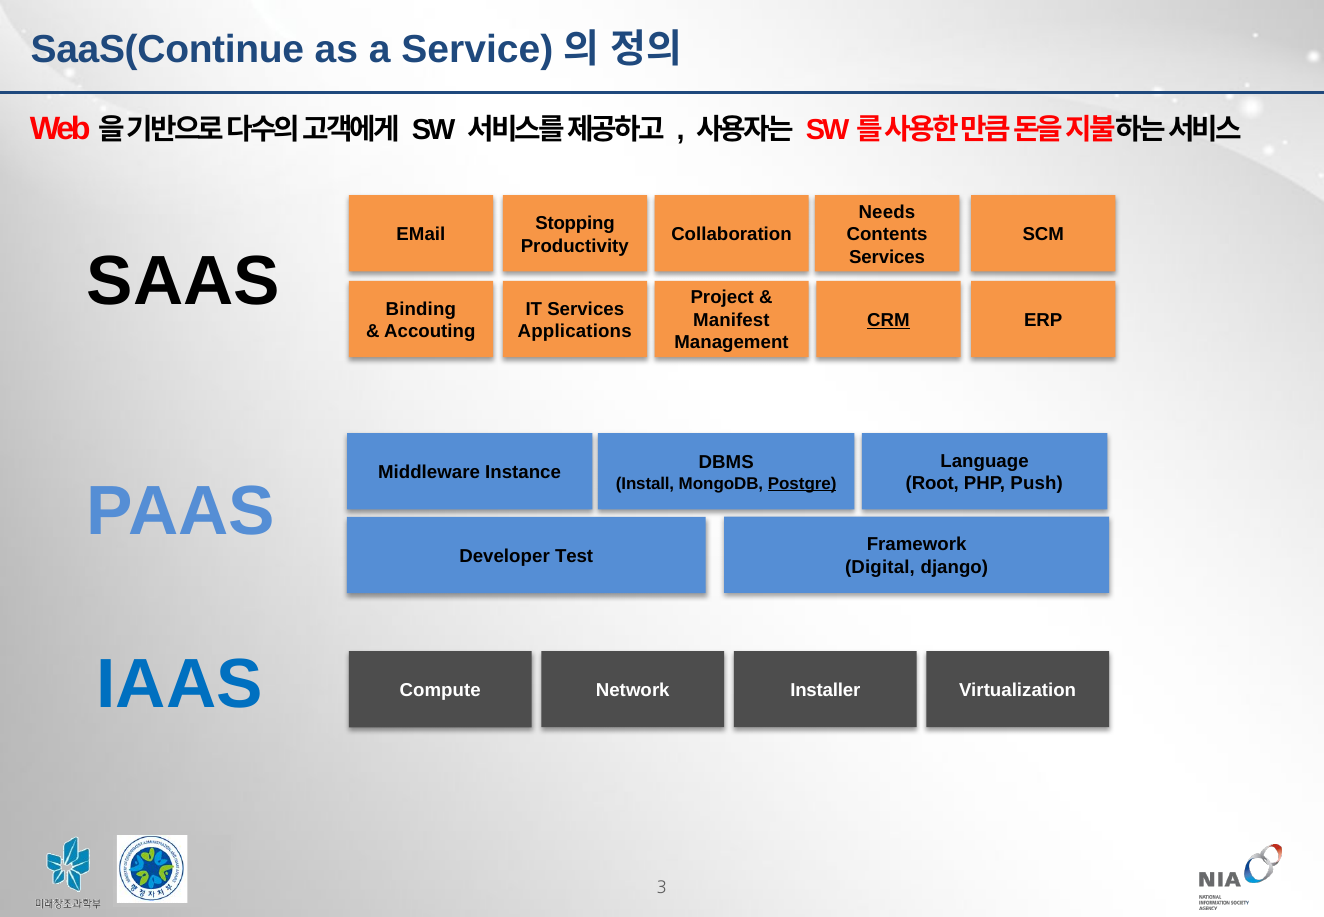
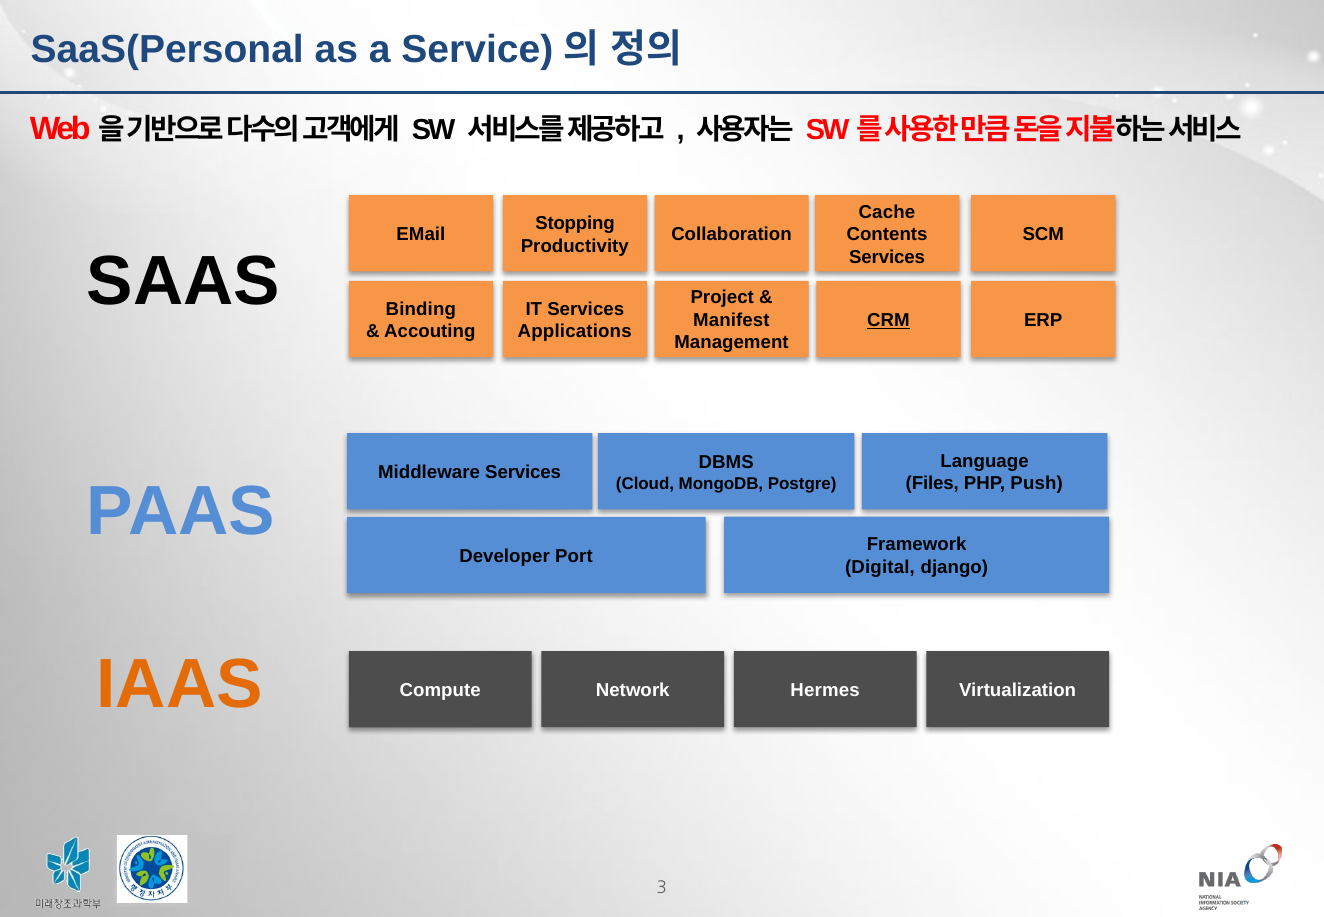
SaaS(Continue: SaaS(Continue -> SaaS(Personal
Needs: Needs -> Cache
Middleware Instance: Instance -> Services
Root: Root -> Files
Install: Install -> Cloud
Postgre underline: present -> none
Test: Test -> Port
IAAS colour: blue -> orange
Installer: Installer -> Hermes
